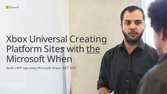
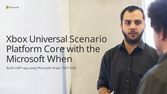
Creating: Creating -> Scenario
Sites: Sites -> Core
the underline: present -> none
